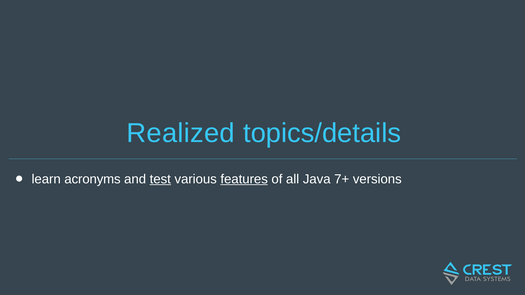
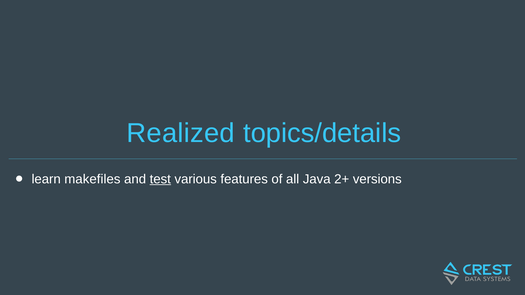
acronyms: acronyms -> makefiles
features underline: present -> none
7+: 7+ -> 2+
